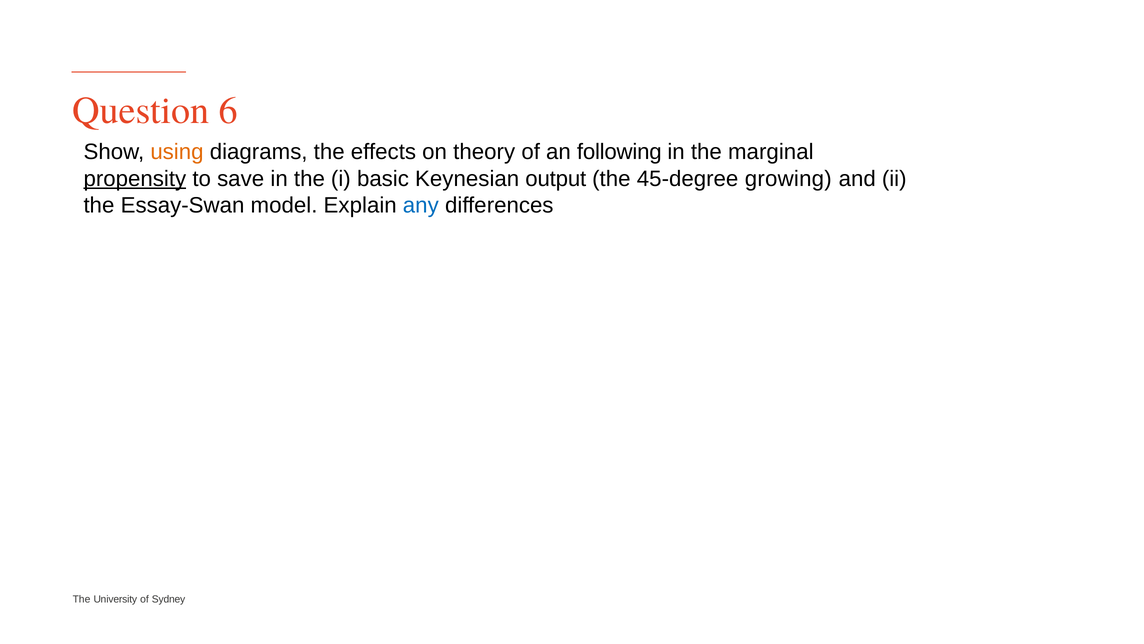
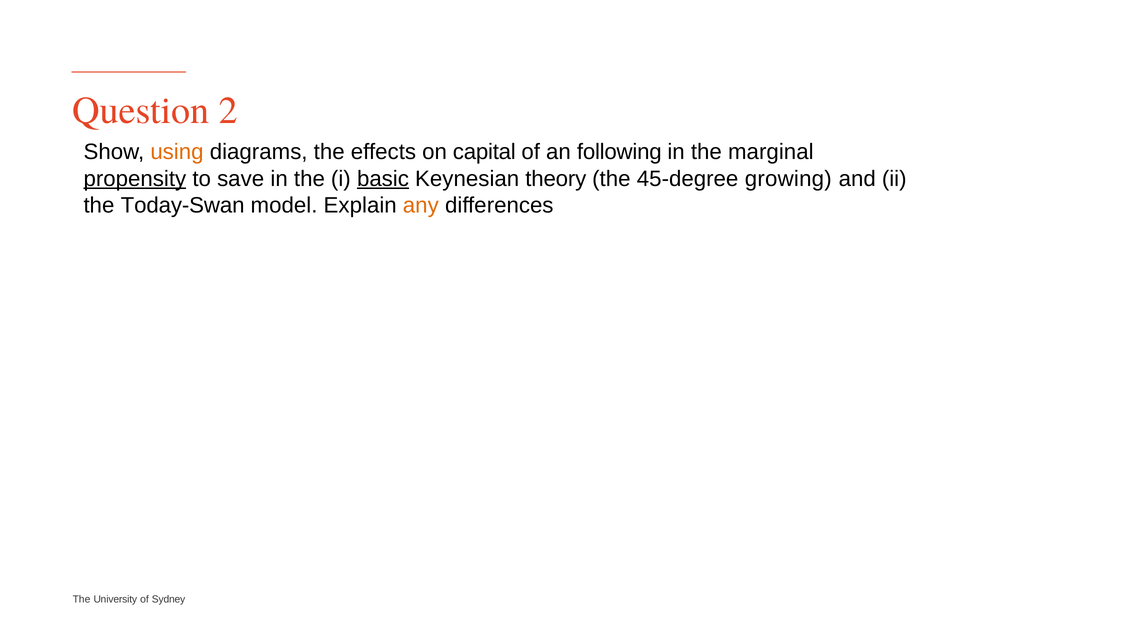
6: 6 -> 2
theory: theory -> capital
basic underline: none -> present
output: output -> theory
Essay-Swan: Essay-Swan -> Today-Swan
any colour: blue -> orange
